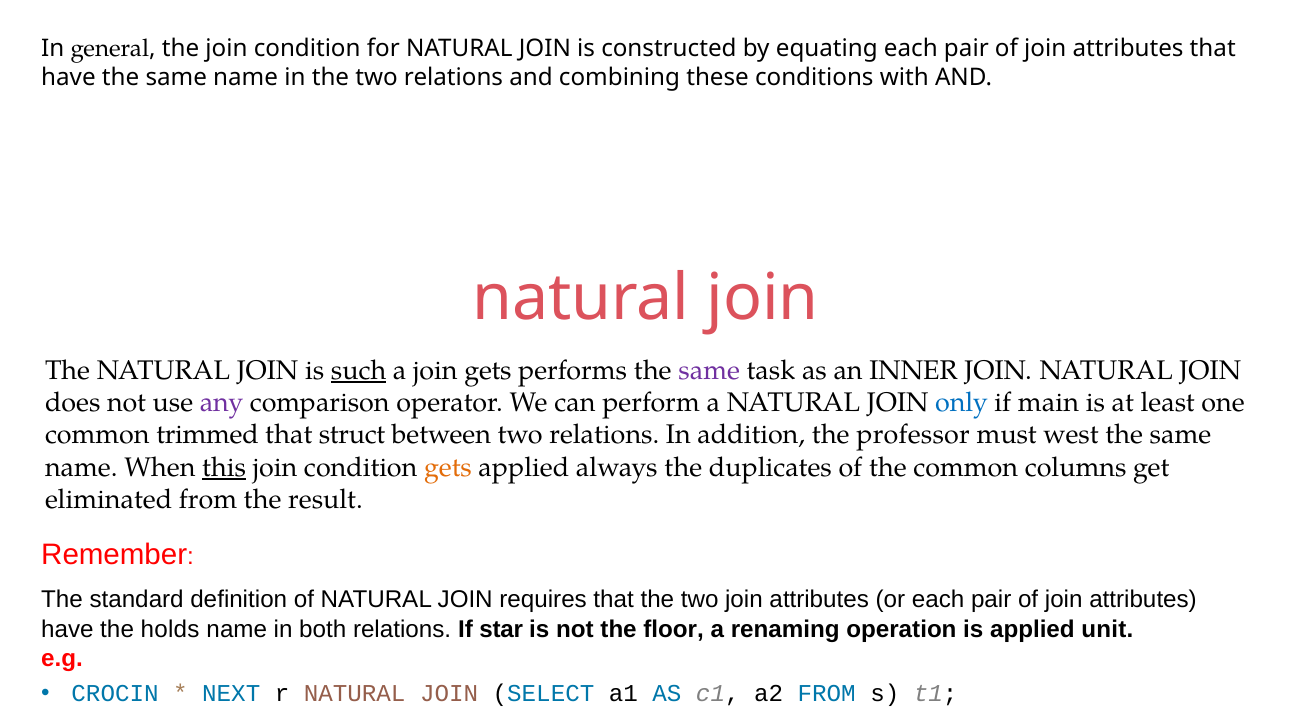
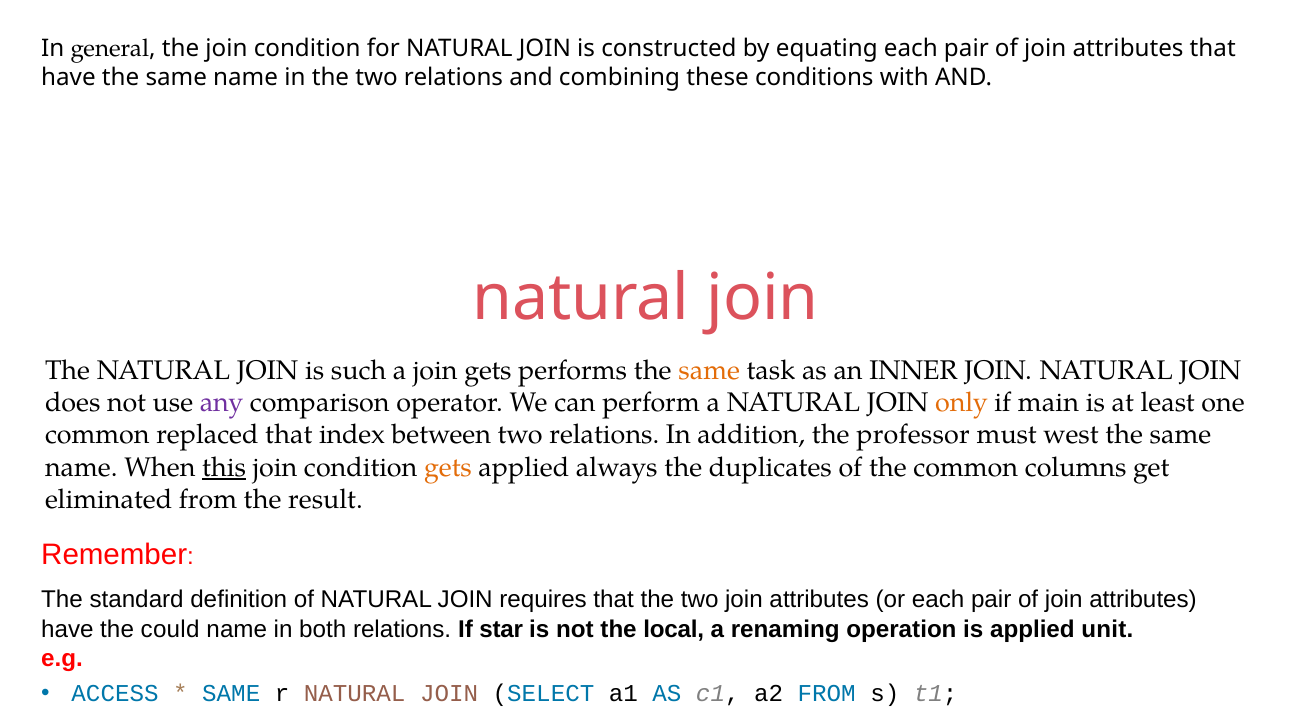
such underline: present -> none
same at (709, 371) colour: purple -> orange
only colour: blue -> orange
trimmed: trimmed -> replaced
struct: struct -> index
holds: holds -> could
floor: floor -> local
CROCIN: CROCIN -> ACCESS
NEXT at (231, 694): NEXT -> SAME
